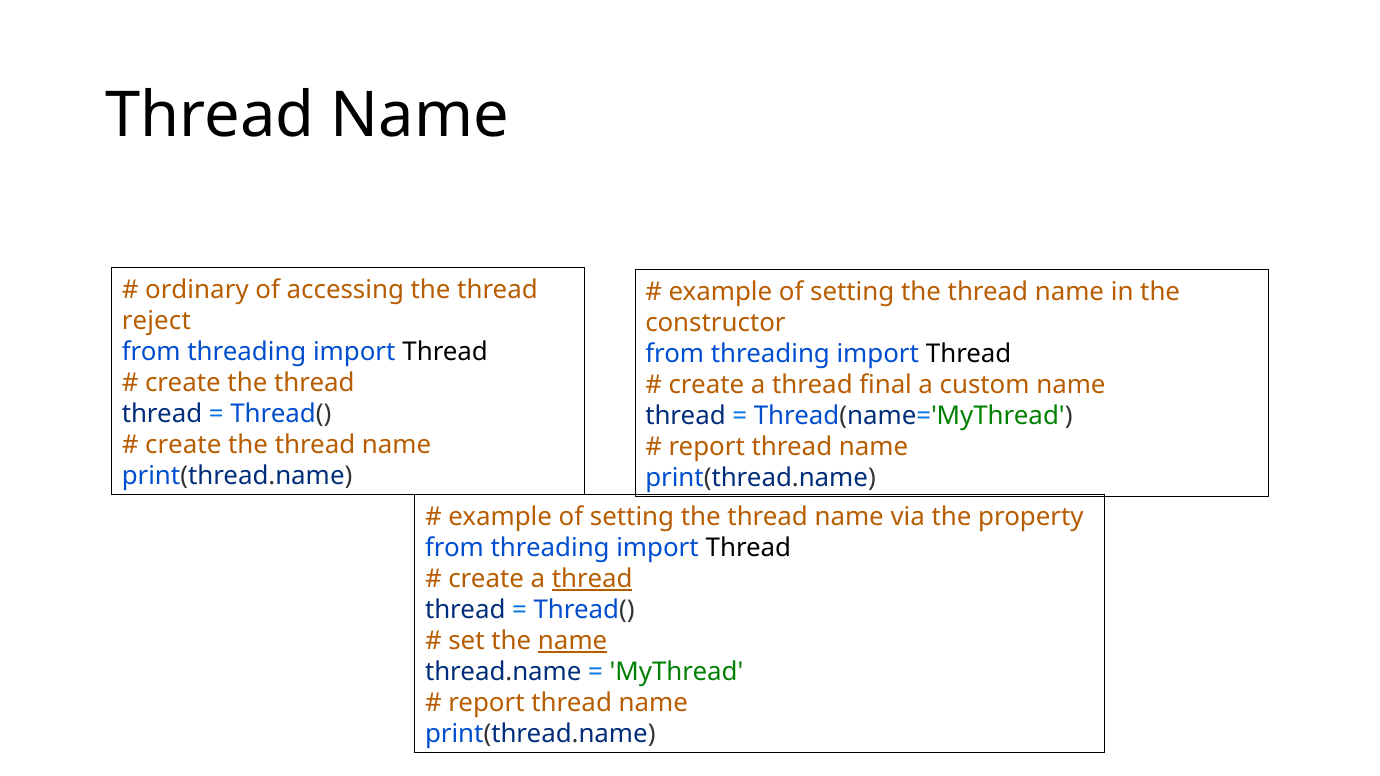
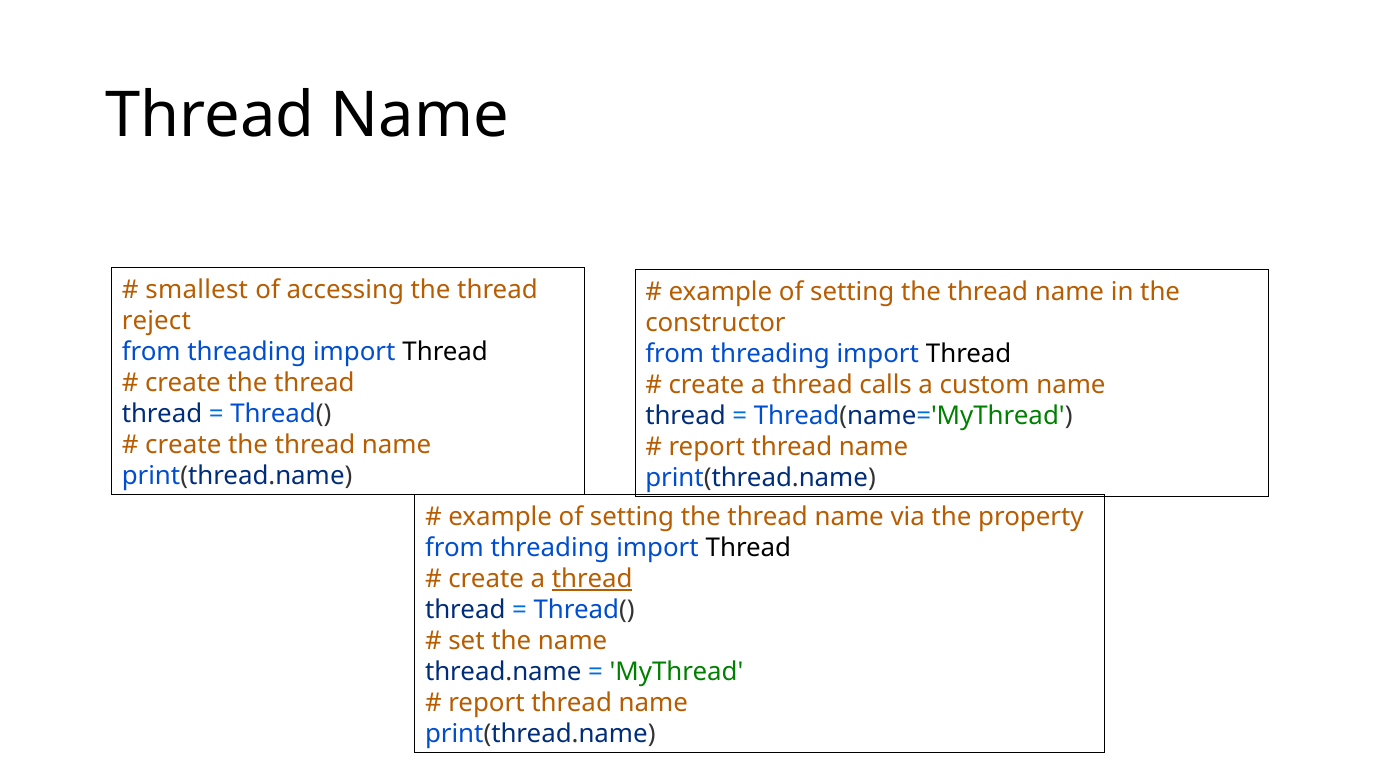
ordinary: ordinary -> smallest
final: final -> calls
name at (573, 641) underline: present -> none
